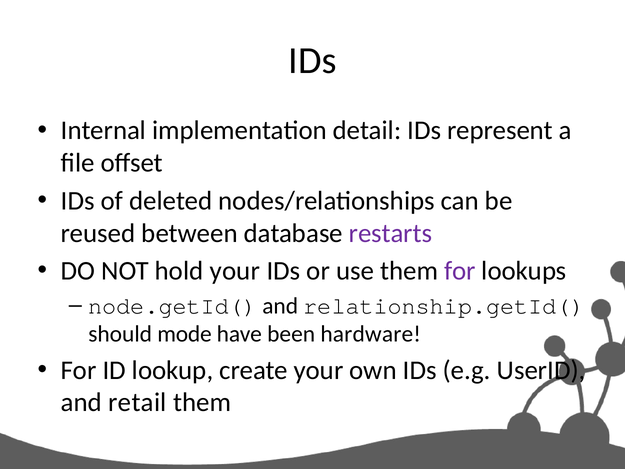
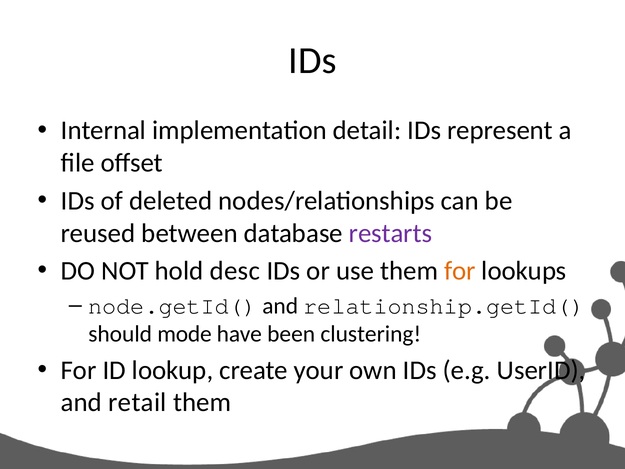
hold your: your -> desc
for at (460, 271) colour: purple -> orange
hardware: hardware -> clustering
